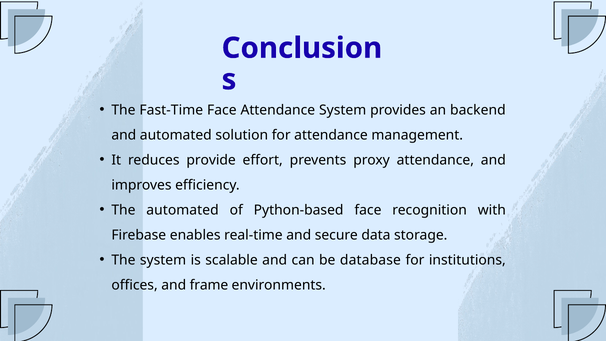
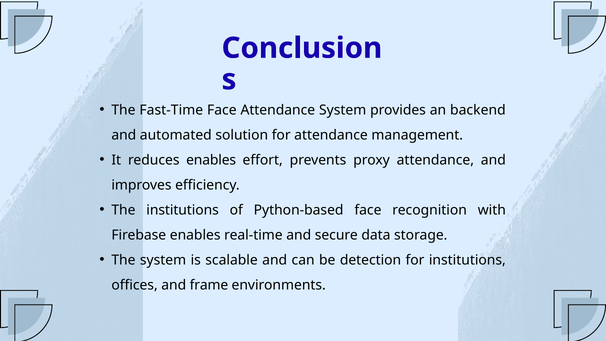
reduces provide: provide -> enables
The automated: automated -> institutions
database: database -> detection
